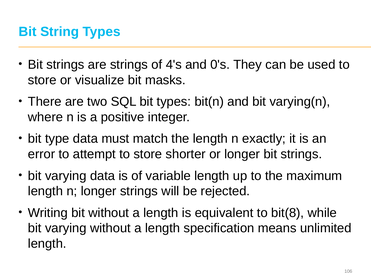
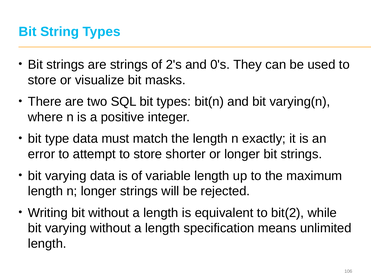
4's: 4's -> 2's
bit(8: bit(8 -> bit(2
